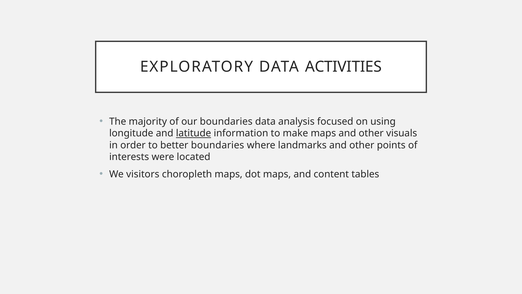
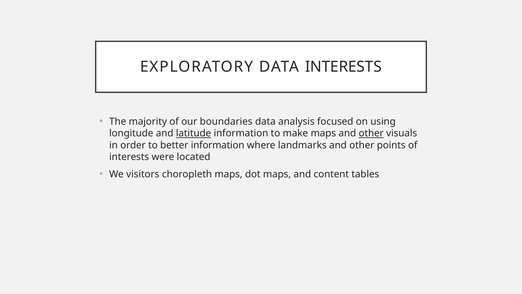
DATA ACTIVITIES: ACTIVITIES -> INTERESTS
other at (371, 133) underline: none -> present
better boundaries: boundaries -> information
